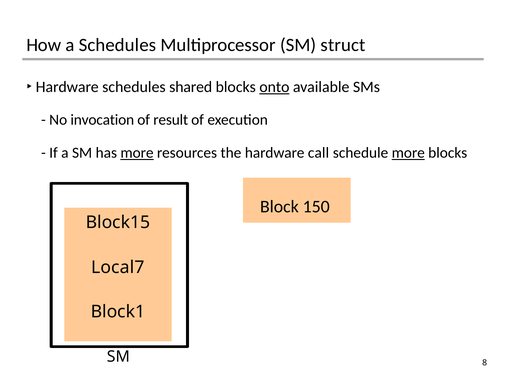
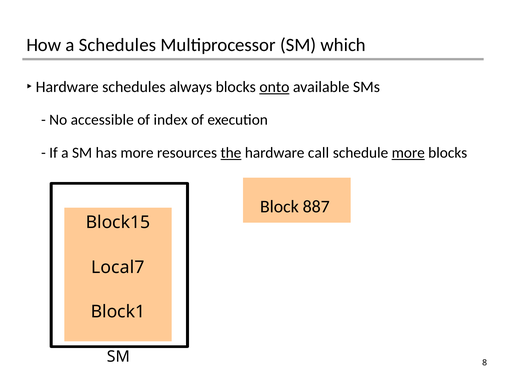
struct: struct -> which
shared: shared -> always
invocation: invocation -> accessible
result: result -> index
more at (137, 153) underline: present -> none
the underline: none -> present
150: 150 -> 887
